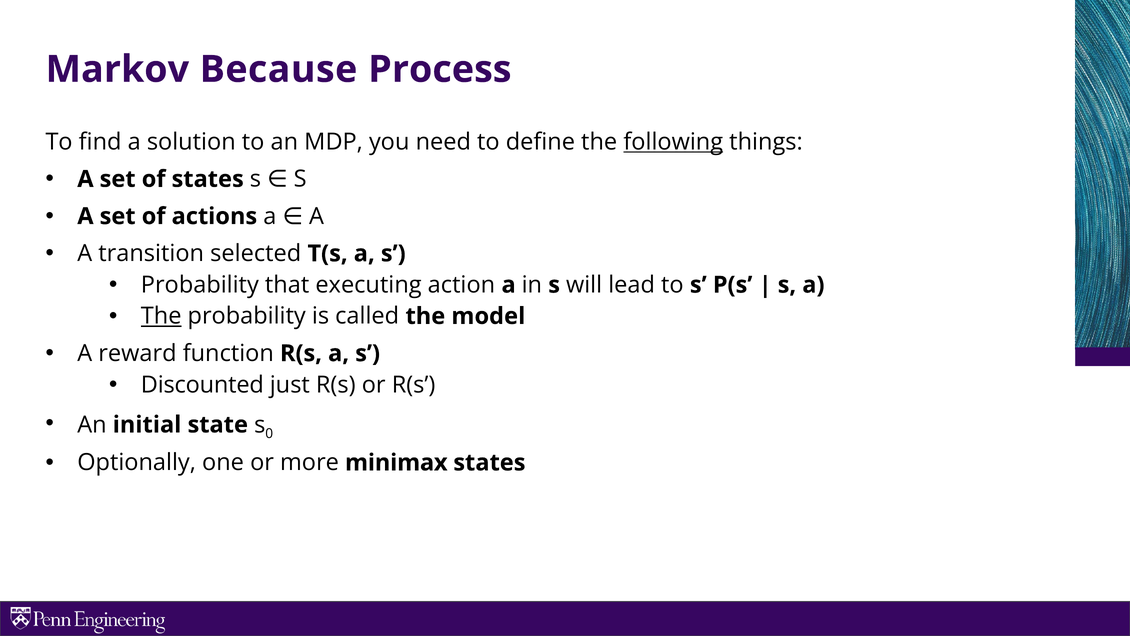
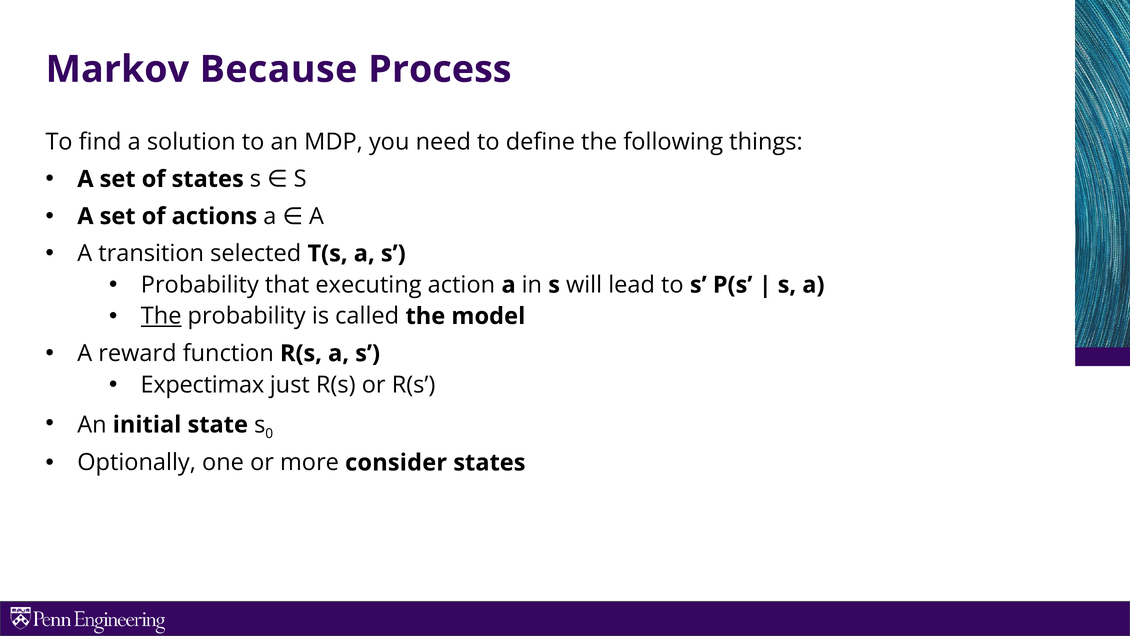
following underline: present -> none
Discounted: Discounted -> Expectimax
minimax: minimax -> consider
